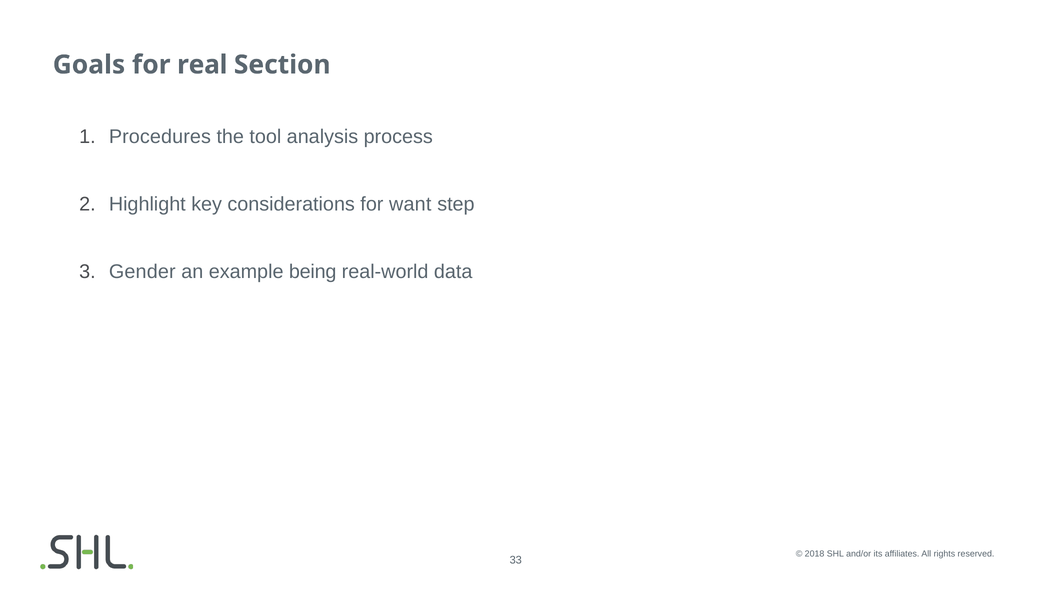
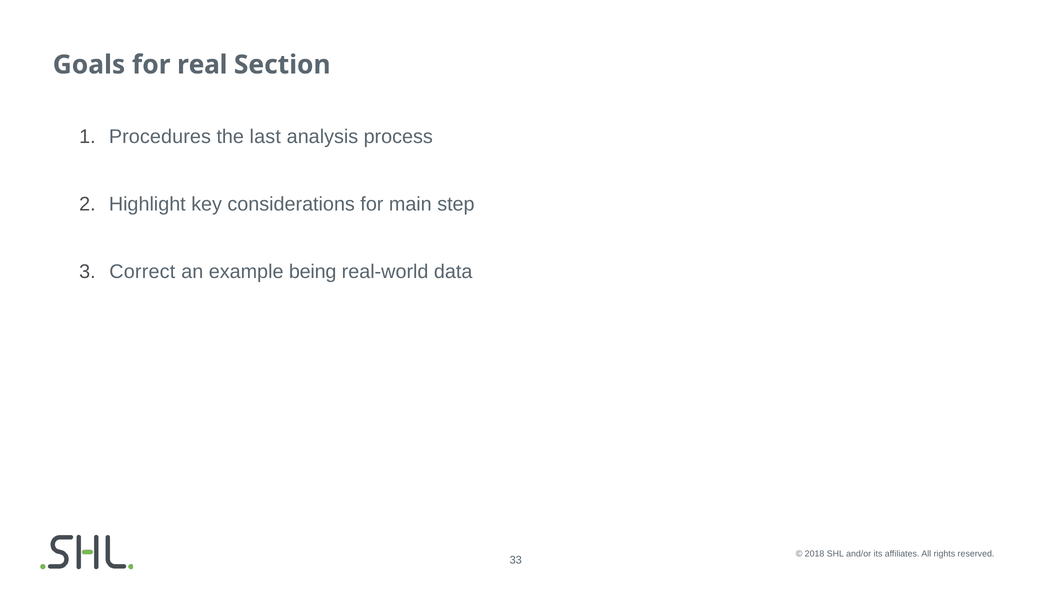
tool: tool -> last
want: want -> main
Gender: Gender -> Correct
